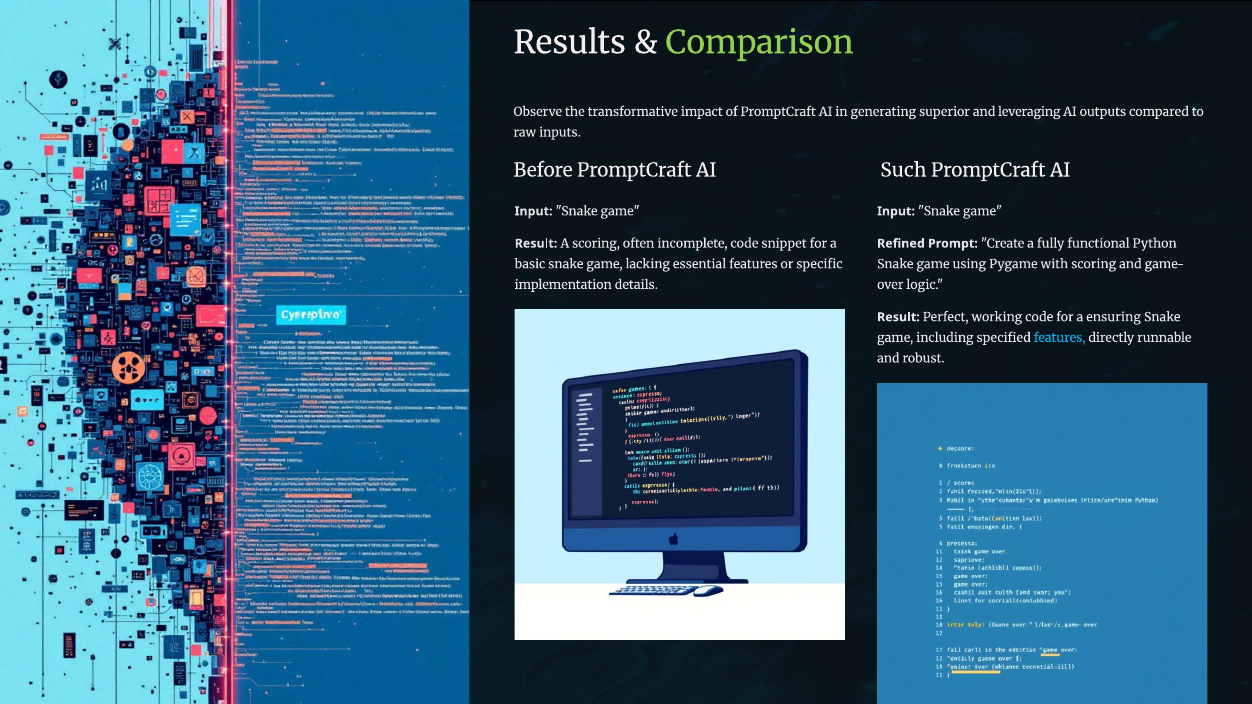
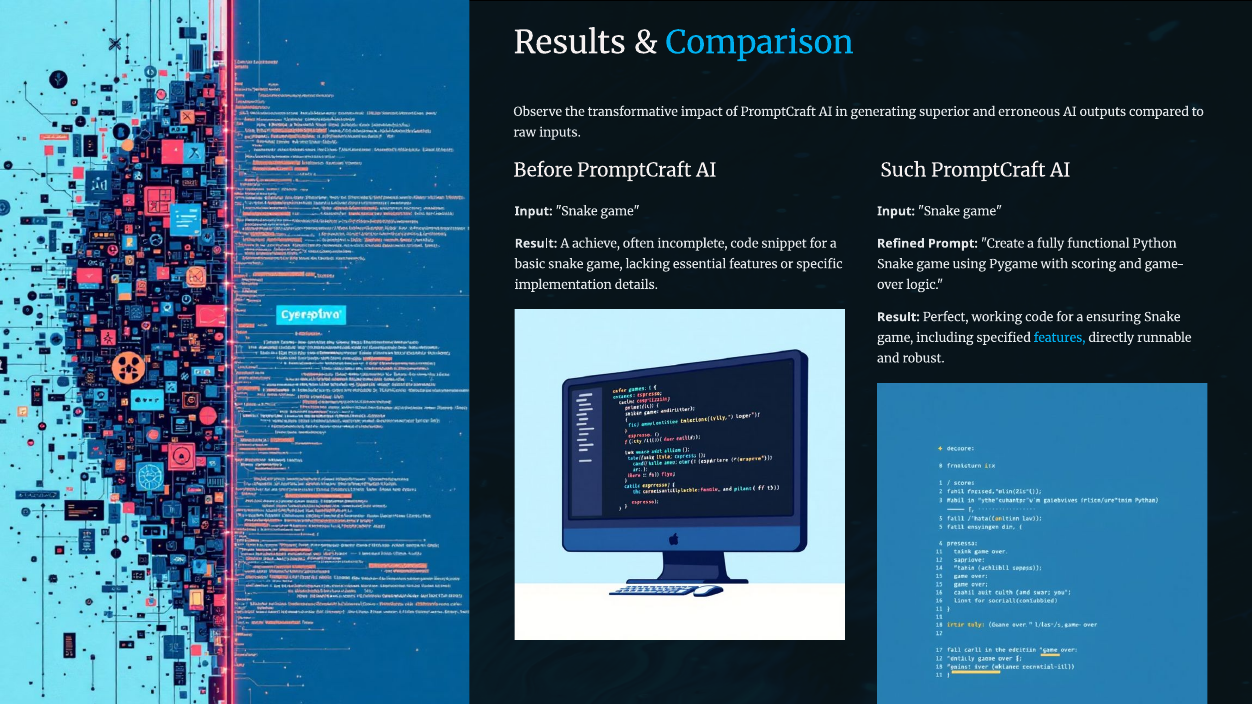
Comparison colour: light green -> light blue
leveraging: leveraging -> erroneous
A scoring: scoring -> achieve
